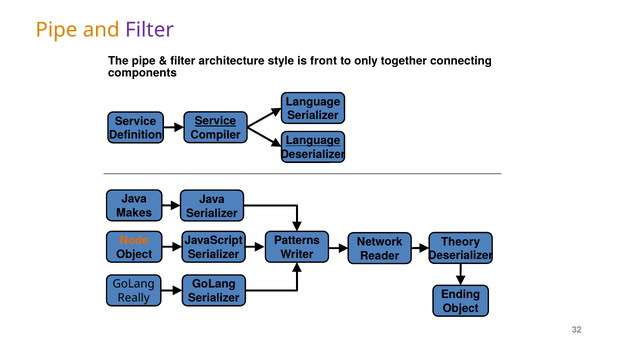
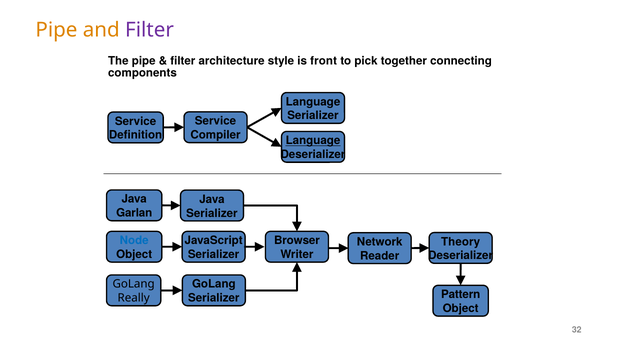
only: only -> pick
Service at (216, 121) underline: present -> none
Makes: Makes -> Garlan
Node colour: orange -> blue
Patterns: Patterns -> Browser
Ending: Ending -> Pattern
